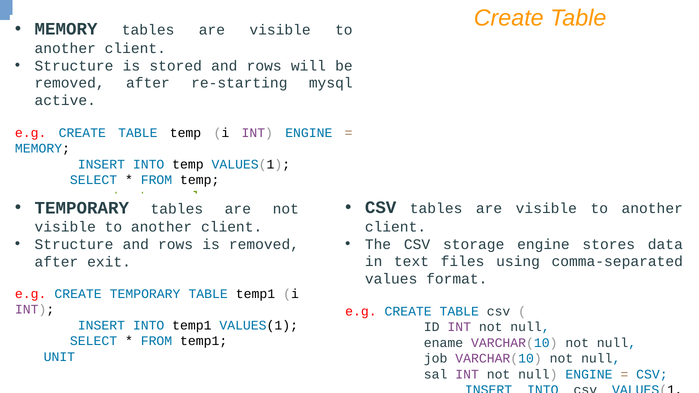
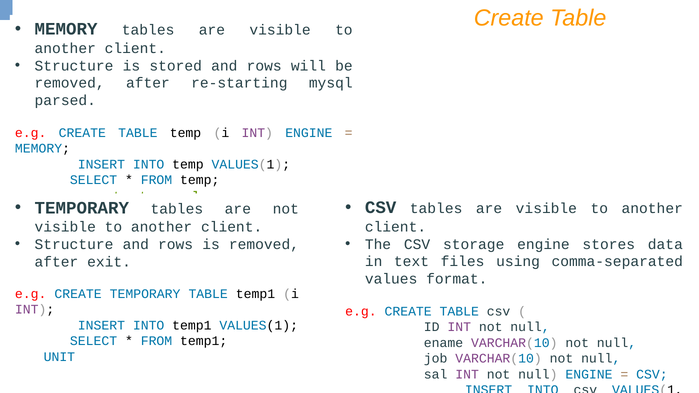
active: active -> parsed
